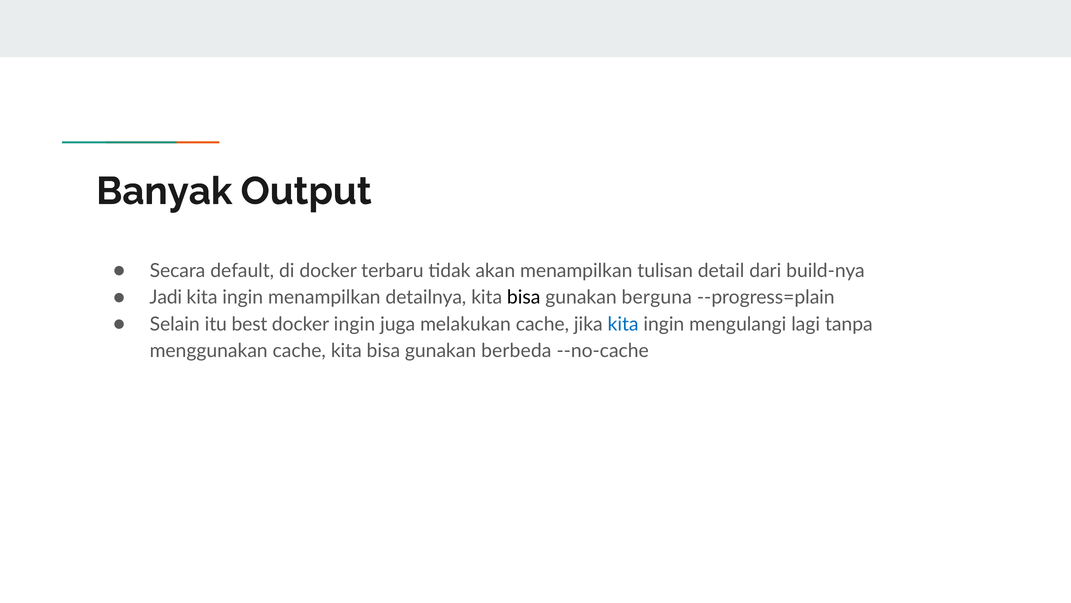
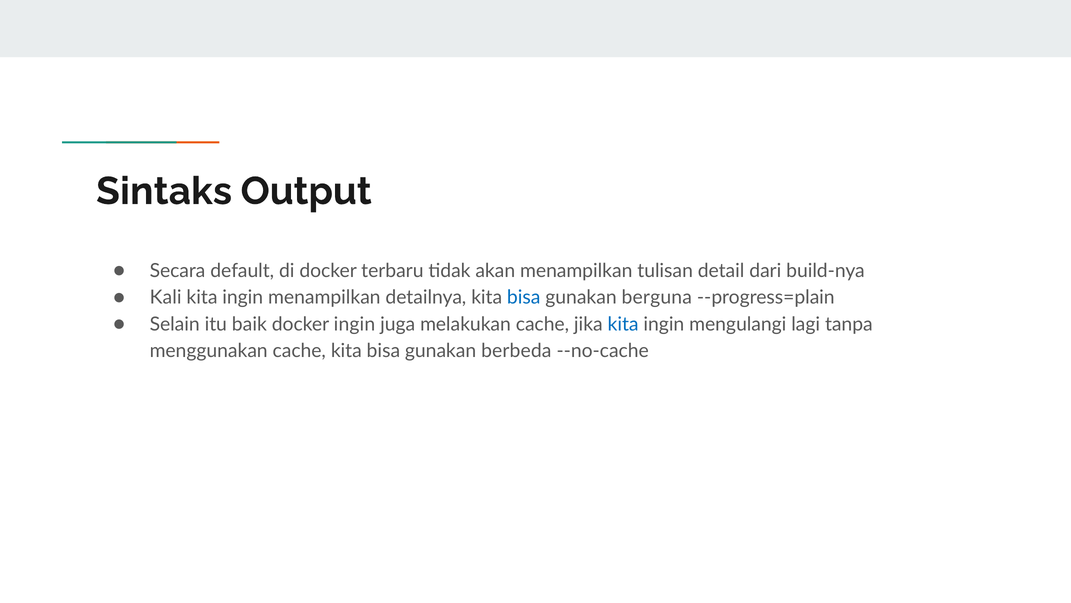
Banyak: Banyak -> Sintaks
Jadi: Jadi -> Kali
bisa at (524, 297) colour: black -> blue
best: best -> baik
